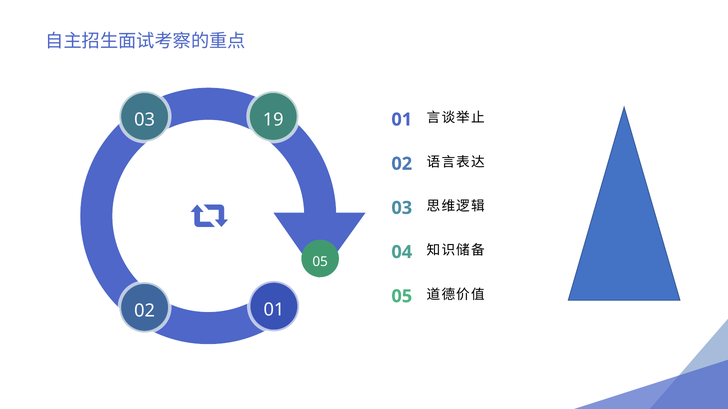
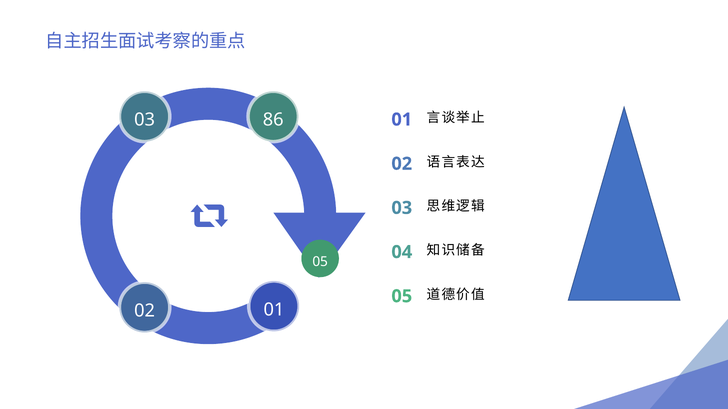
19: 19 -> 86
